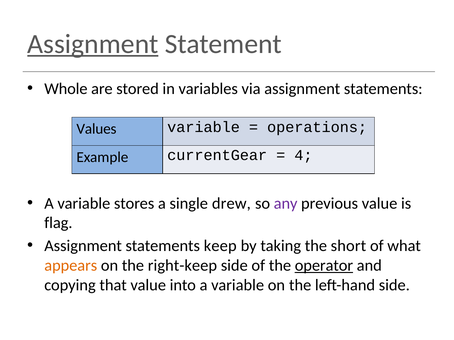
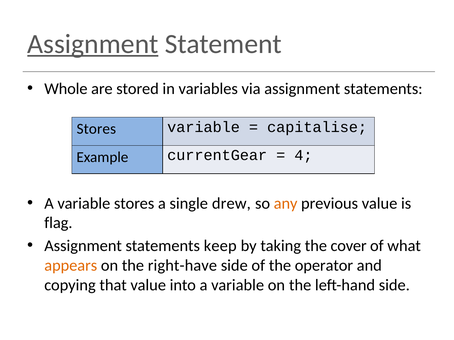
Values at (96, 129): Values -> Stores
operations: operations -> capitalise
any colour: purple -> orange
short: short -> cover
right-keep: right-keep -> right-have
operator underline: present -> none
